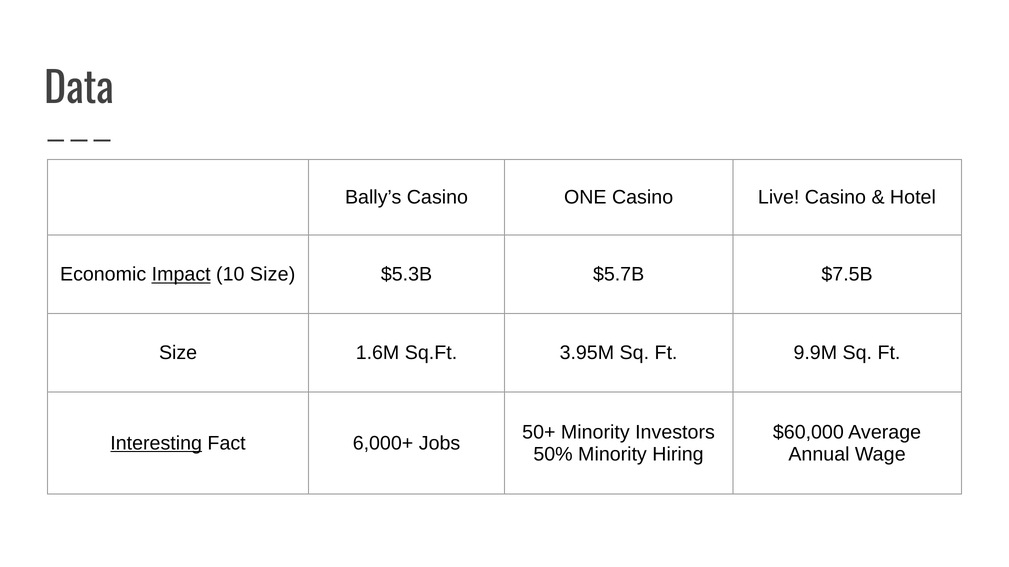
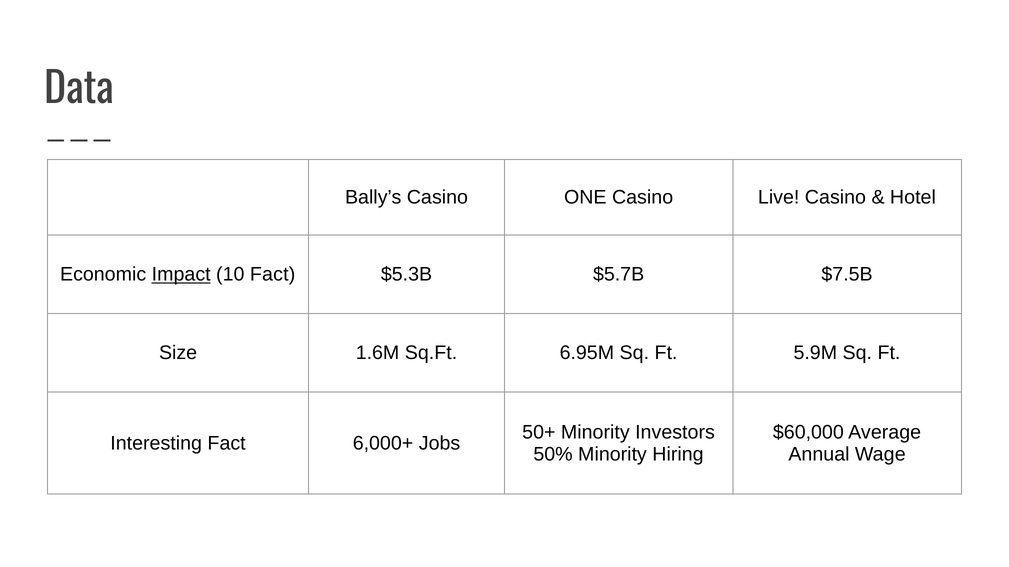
10 Size: Size -> Fact
3.95M: 3.95M -> 6.95M
9.9M: 9.9M -> 5.9M
Interesting underline: present -> none
